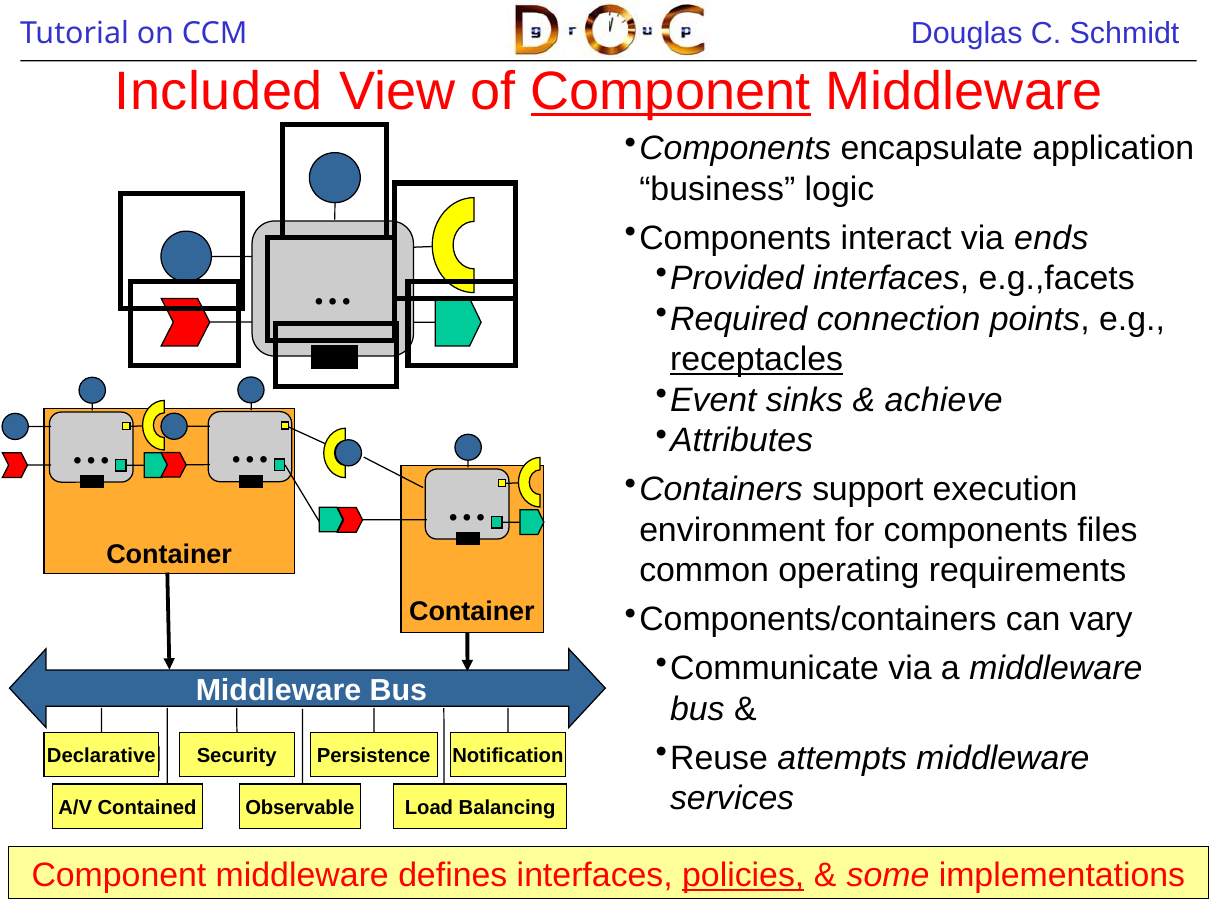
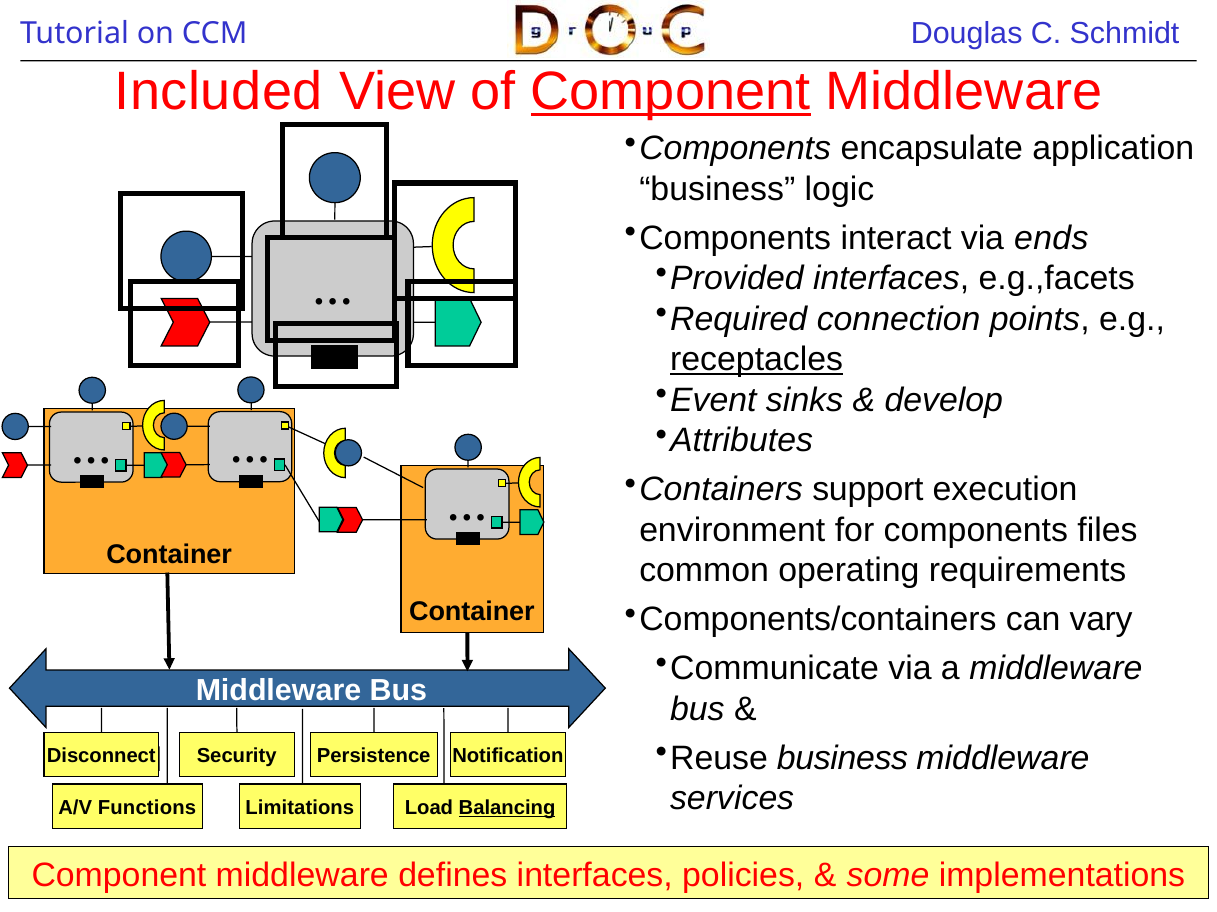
achieve: achieve -> develop
Reuse attempts: attempts -> business
Declarative: Declarative -> Disconnect
Contained: Contained -> Functions
Observable: Observable -> Limitations
Balancing underline: none -> present
policies underline: present -> none
